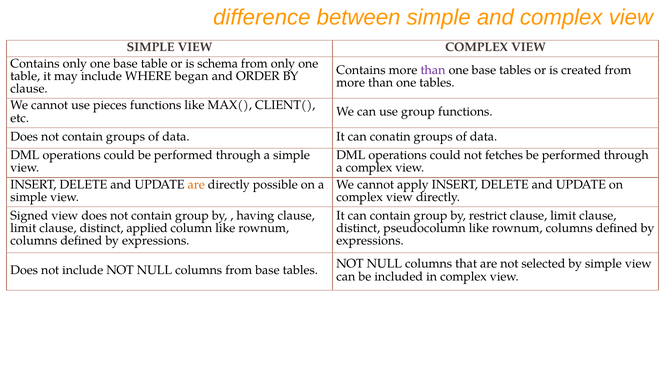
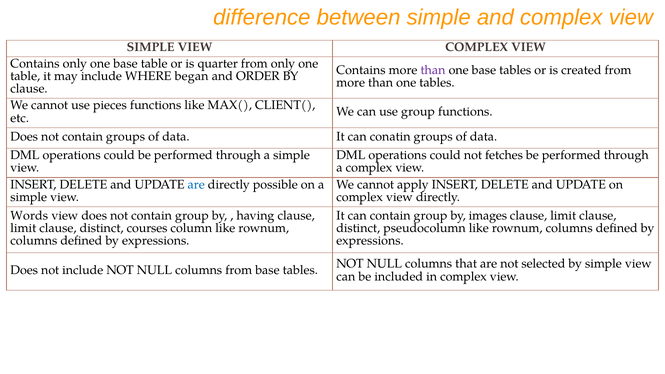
schema: schema -> quarter
are at (196, 185) colour: orange -> blue
Signed: Signed -> Words
restrict: restrict -> images
applied: applied -> courses
